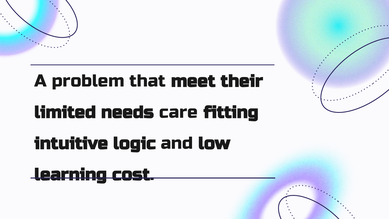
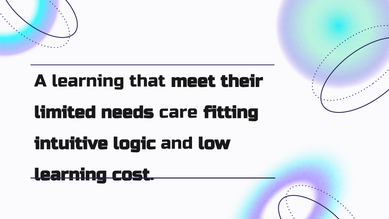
A problem: problem -> learning
